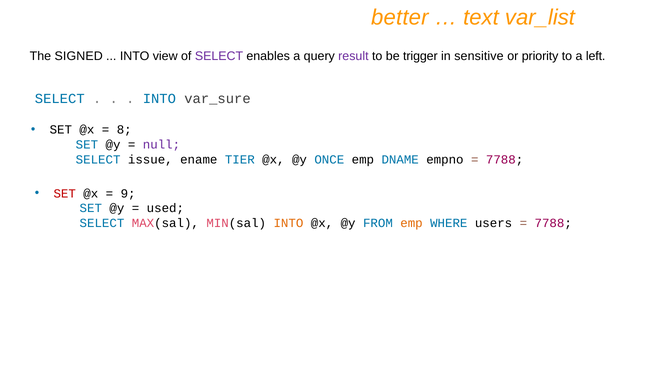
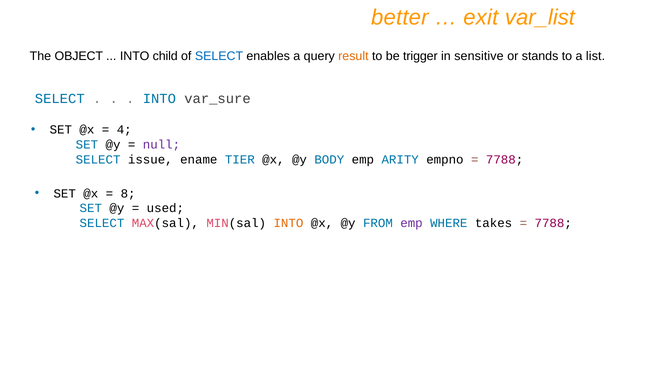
text: text -> exit
SIGNED: SIGNED -> OBJECT
view: view -> child
SELECT at (219, 56) colour: purple -> blue
result colour: purple -> orange
priority: priority -> stands
left: left -> list
8: 8 -> 4
ONCE: ONCE -> BODY
DNAME: DNAME -> ARITY
SET at (65, 193) colour: red -> black
9: 9 -> 8
emp at (412, 223) colour: orange -> purple
users: users -> takes
